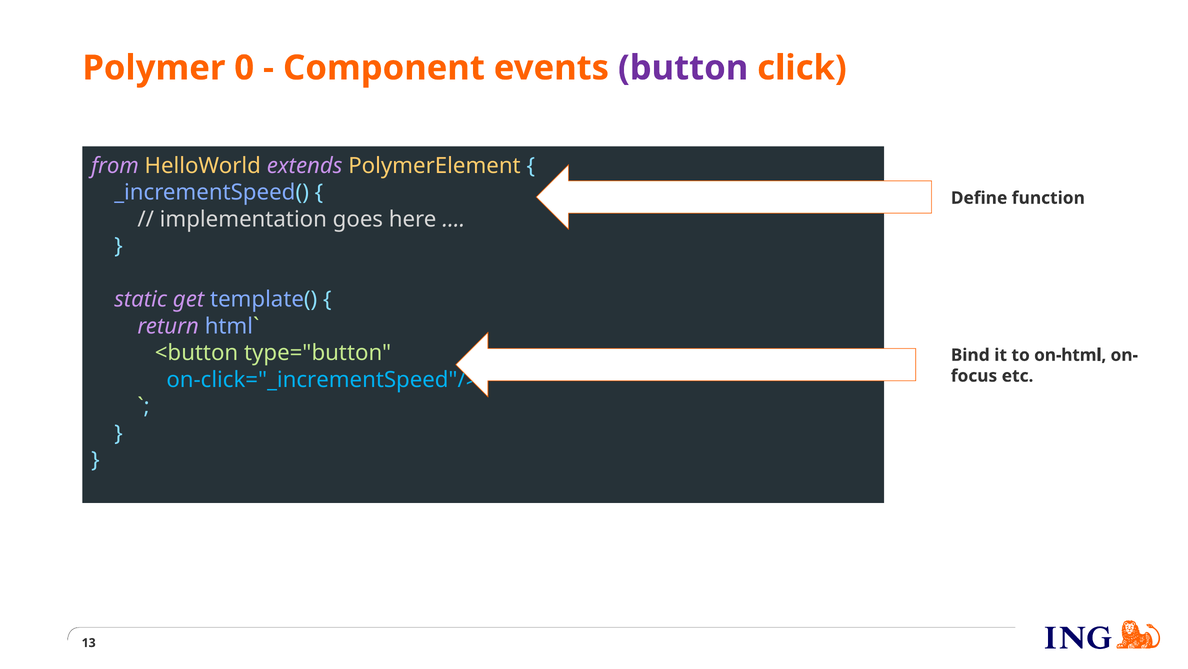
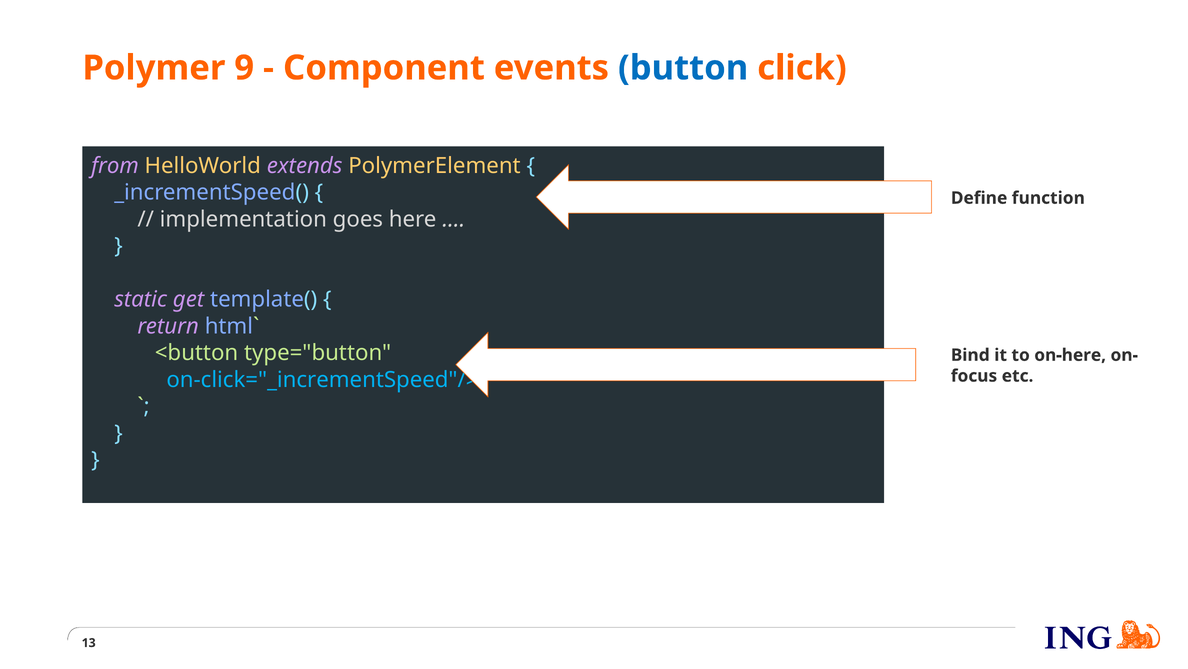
0: 0 -> 9
button colour: purple -> blue
on-html: on-html -> on-here
